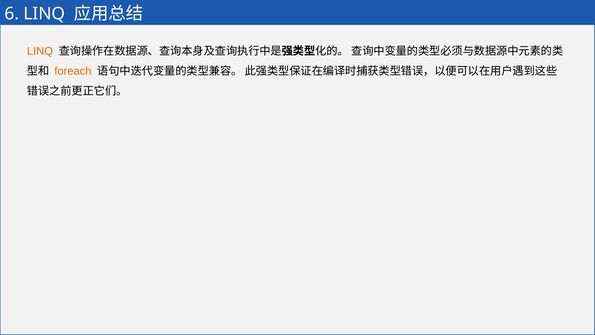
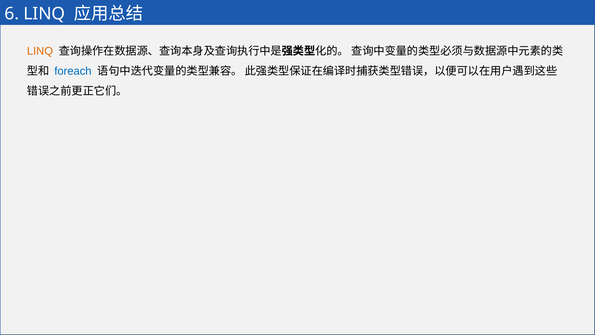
foreach colour: orange -> blue
